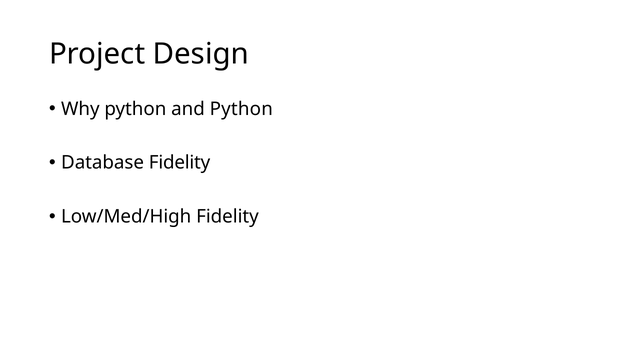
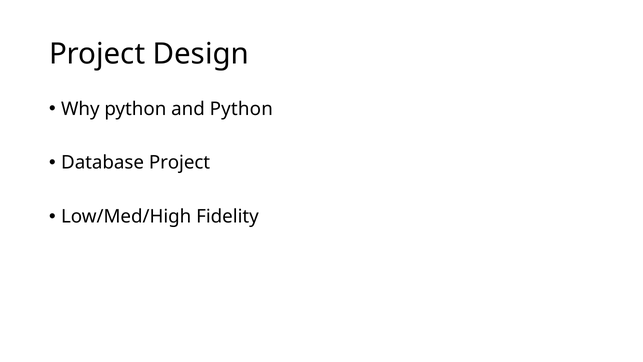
Database Fidelity: Fidelity -> Project
